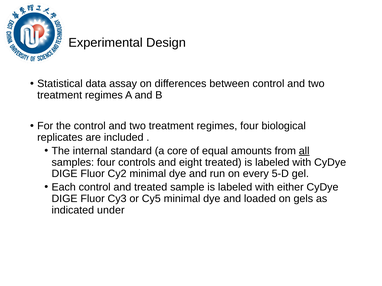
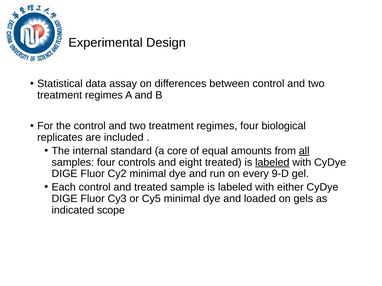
labeled at (272, 163) underline: none -> present
5-D: 5-D -> 9-D
under: under -> scope
